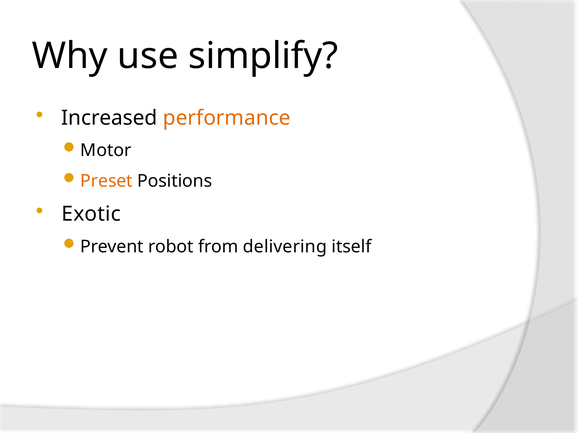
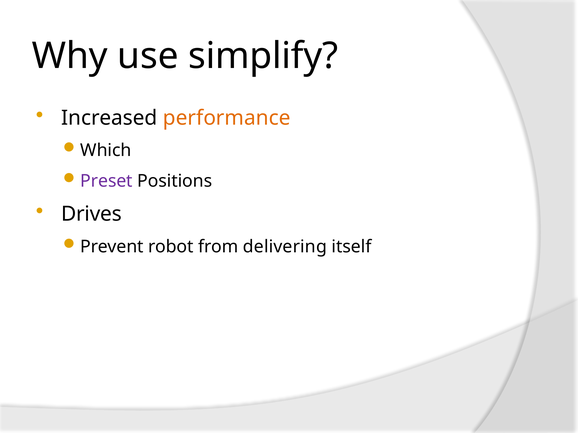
Motor: Motor -> Which
Preset colour: orange -> purple
Exotic: Exotic -> Drives
